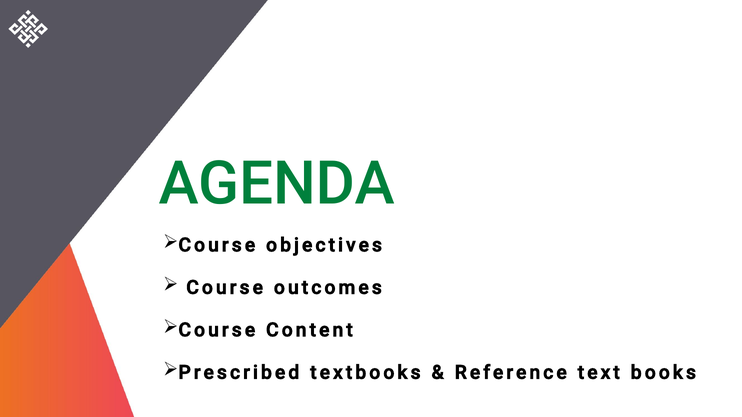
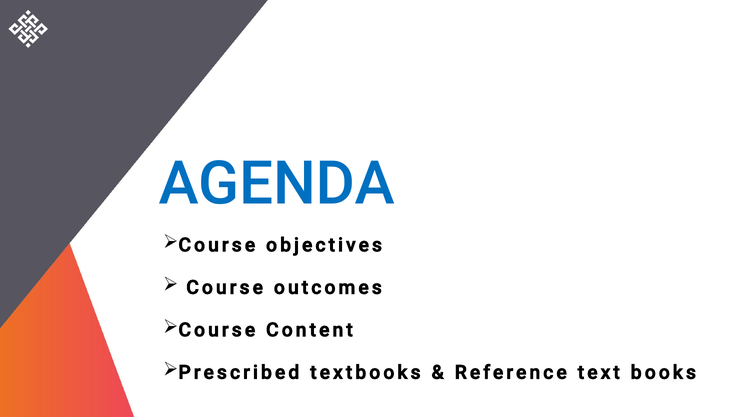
AGENDA colour: green -> blue
